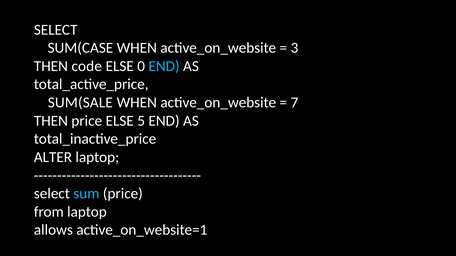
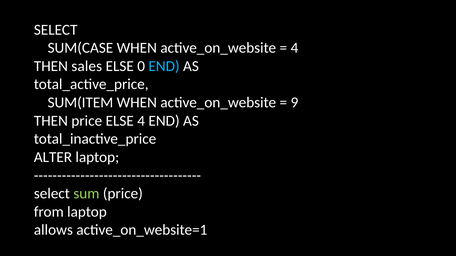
3 at (294, 48): 3 -> 4
code: code -> sales
SUM(SALE: SUM(SALE -> SUM(ITEM
7: 7 -> 9
ELSE 5: 5 -> 4
sum colour: light blue -> light green
